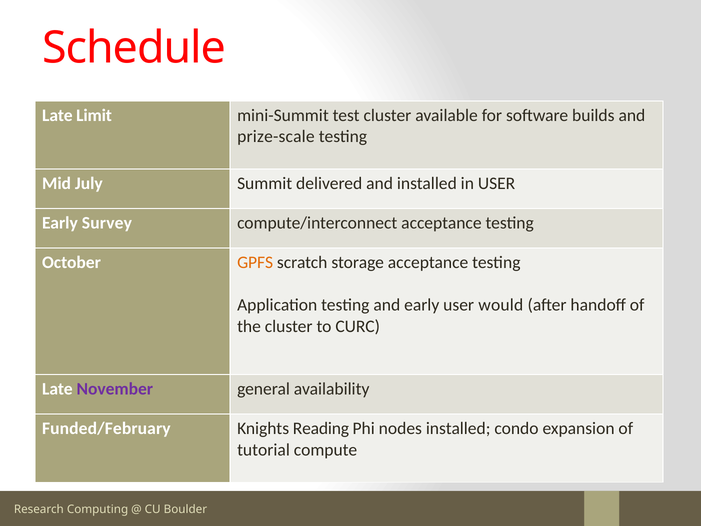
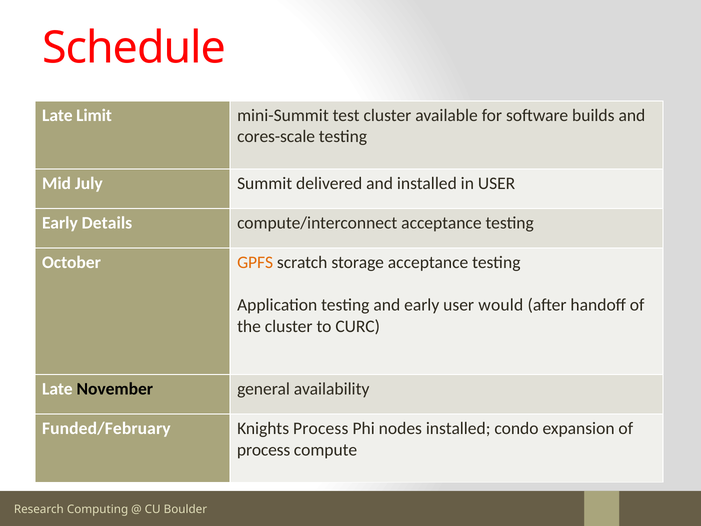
prize-scale: prize-scale -> cores-scale
Survey: Survey -> Details
November colour: purple -> black
Knights Reading: Reading -> Process
tutorial at (264, 450): tutorial -> process
